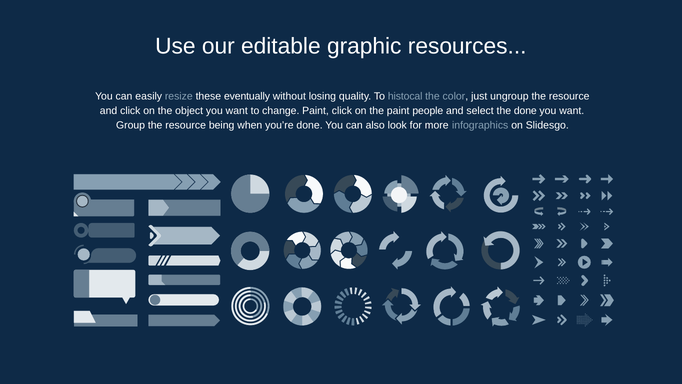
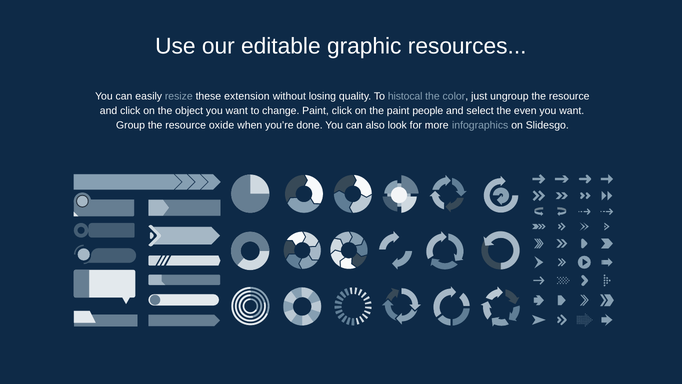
eventually: eventually -> extension
the done: done -> even
being: being -> oxide
